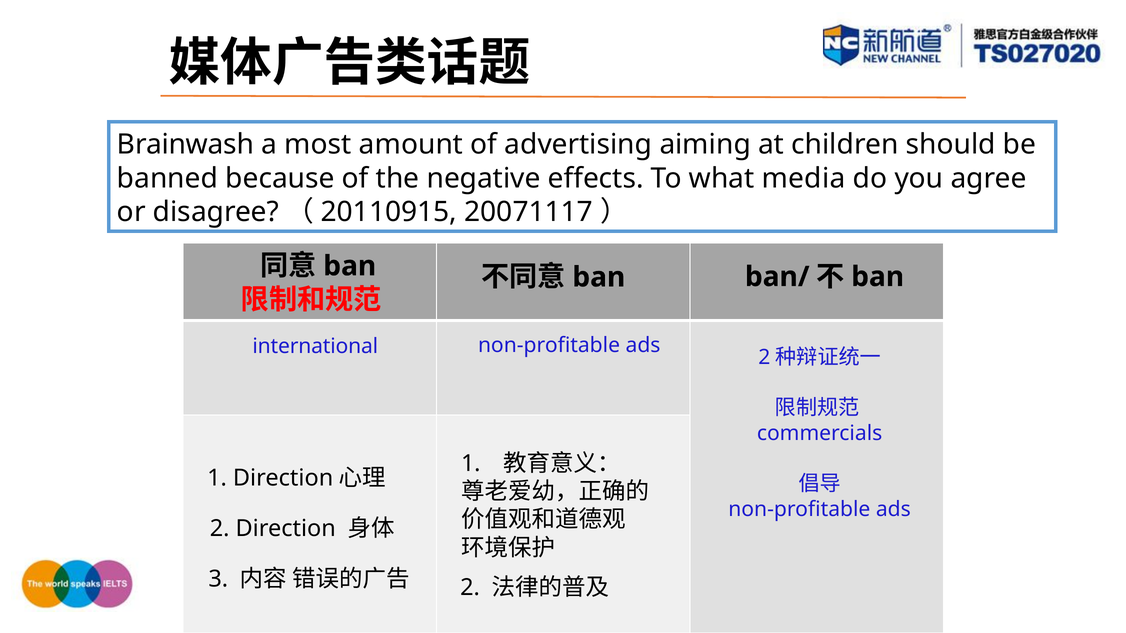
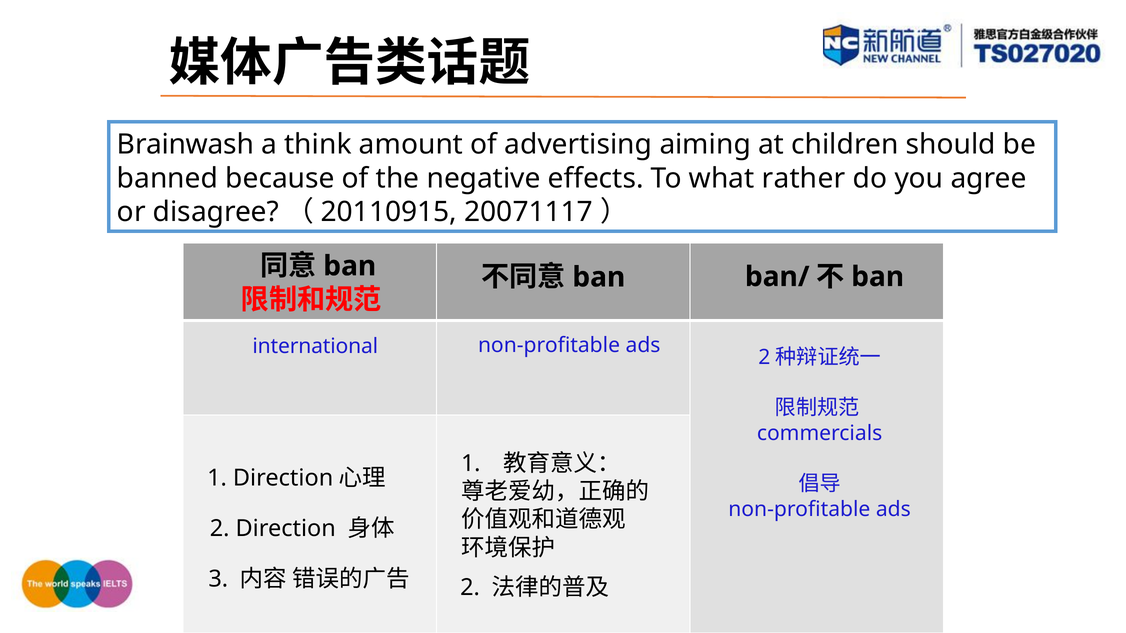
most: most -> think
media: media -> rather
